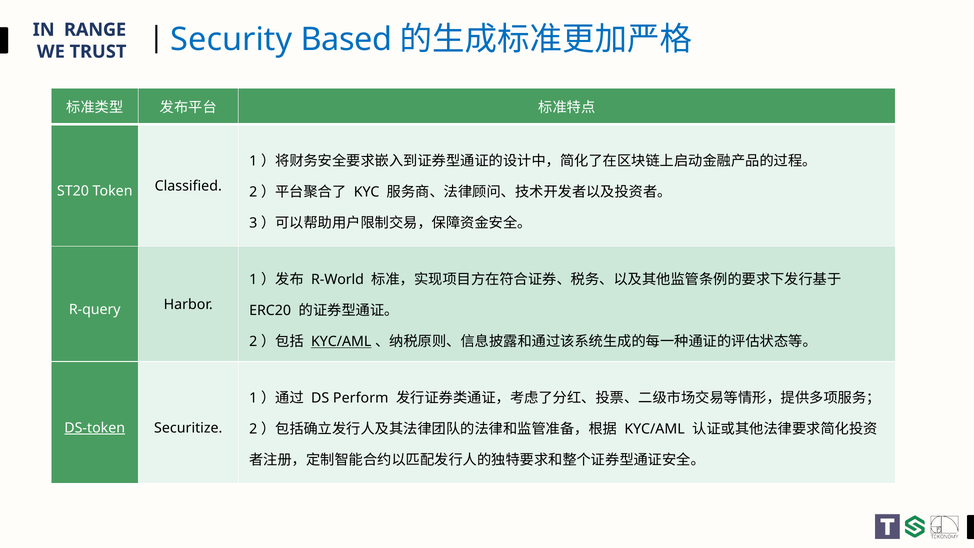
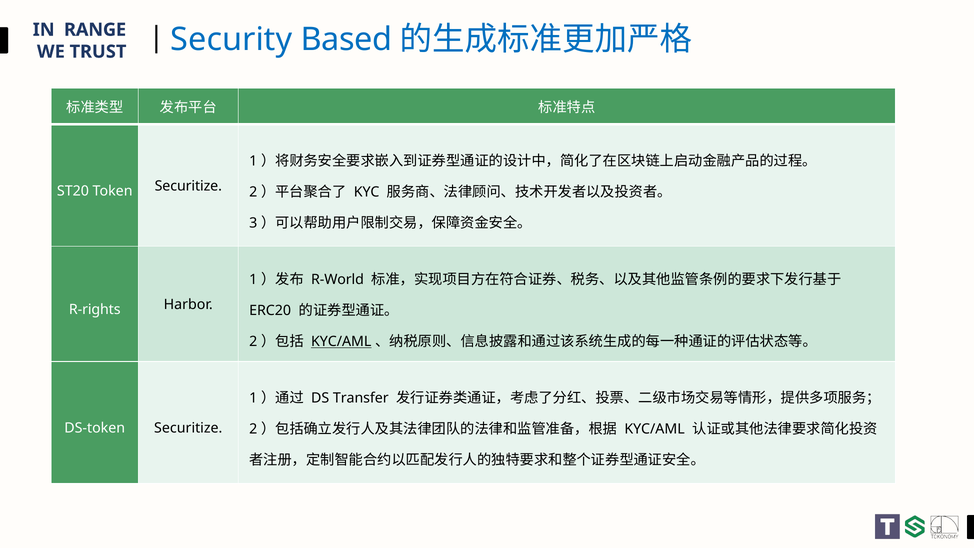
Token Classified: Classified -> Securitize
R-query: R-query -> R-rights
Perform: Perform -> Transfer
DS-token underline: present -> none
